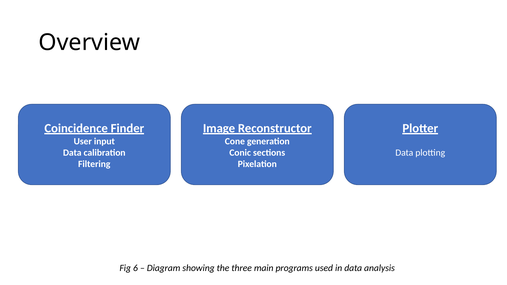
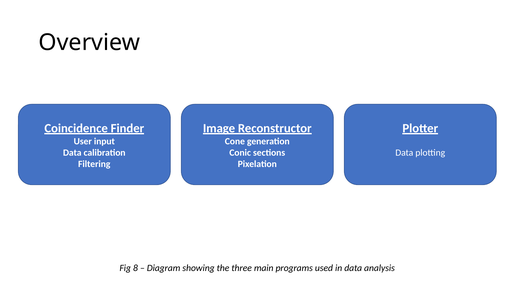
6: 6 -> 8
